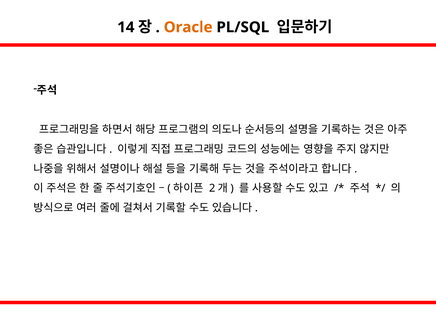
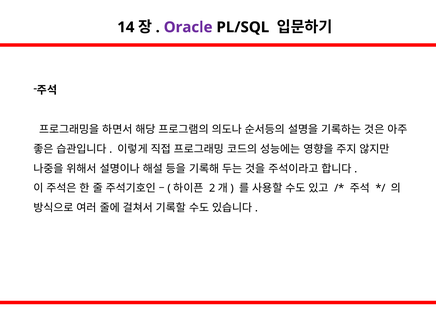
Oracle colour: orange -> purple
